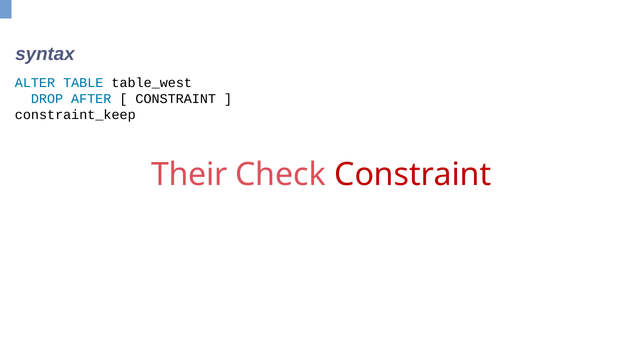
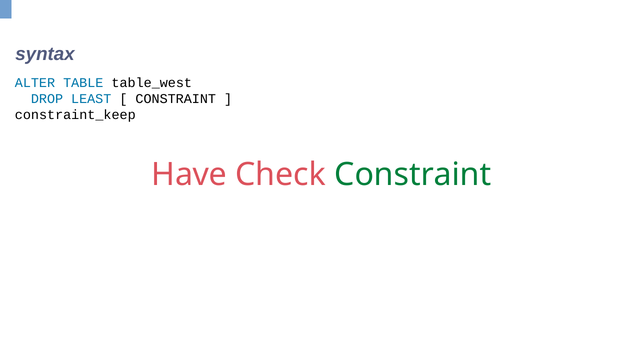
AFTER: AFTER -> LEAST
Their: Their -> Have
Constraint at (413, 174) colour: red -> green
